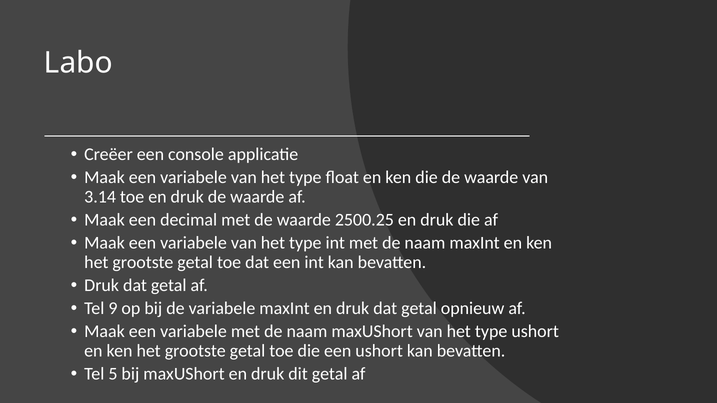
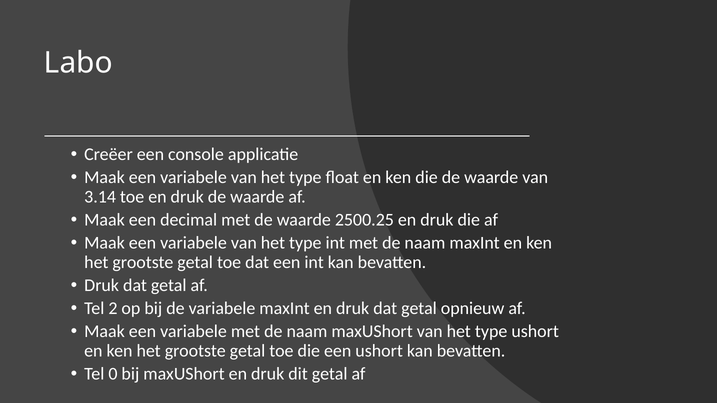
9: 9 -> 2
5: 5 -> 0
